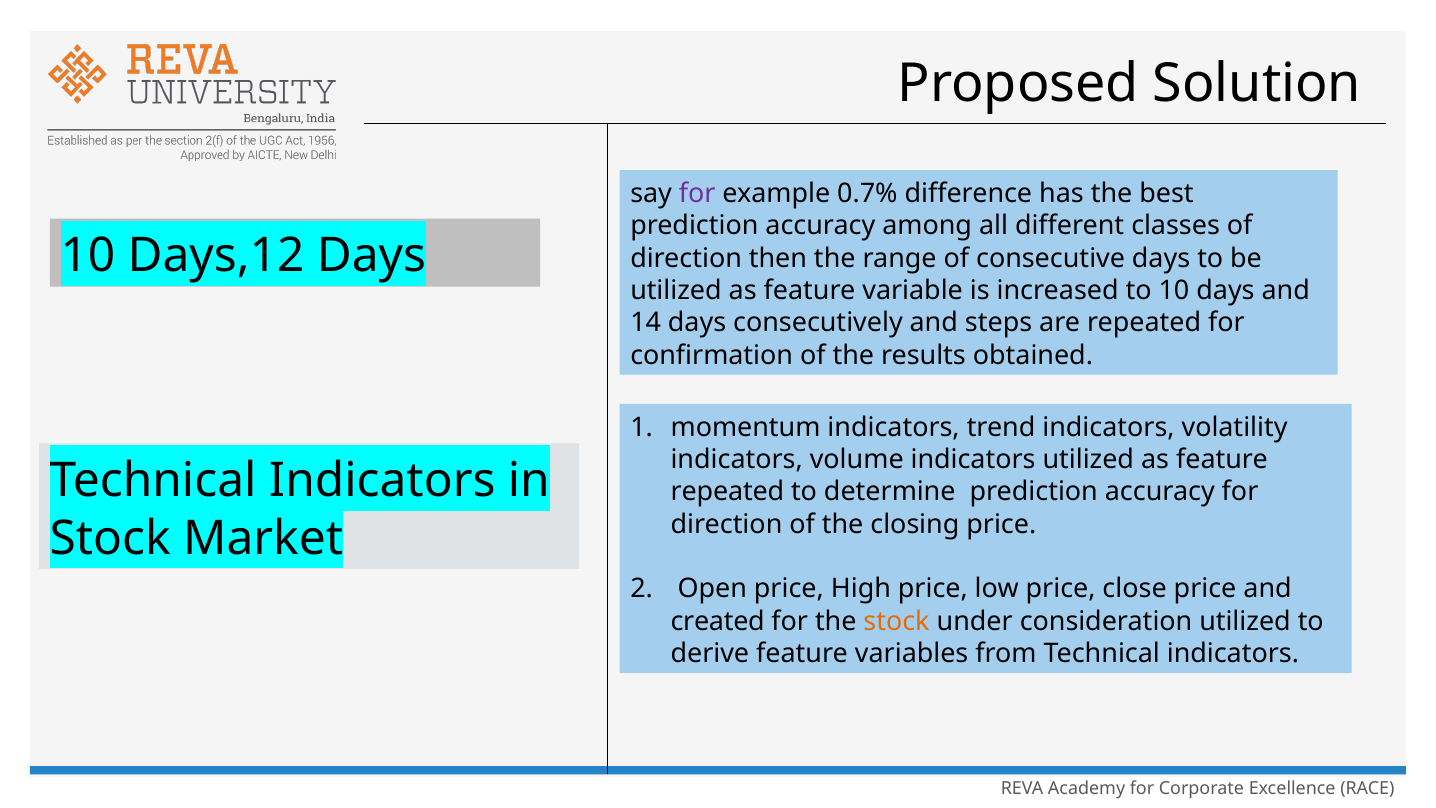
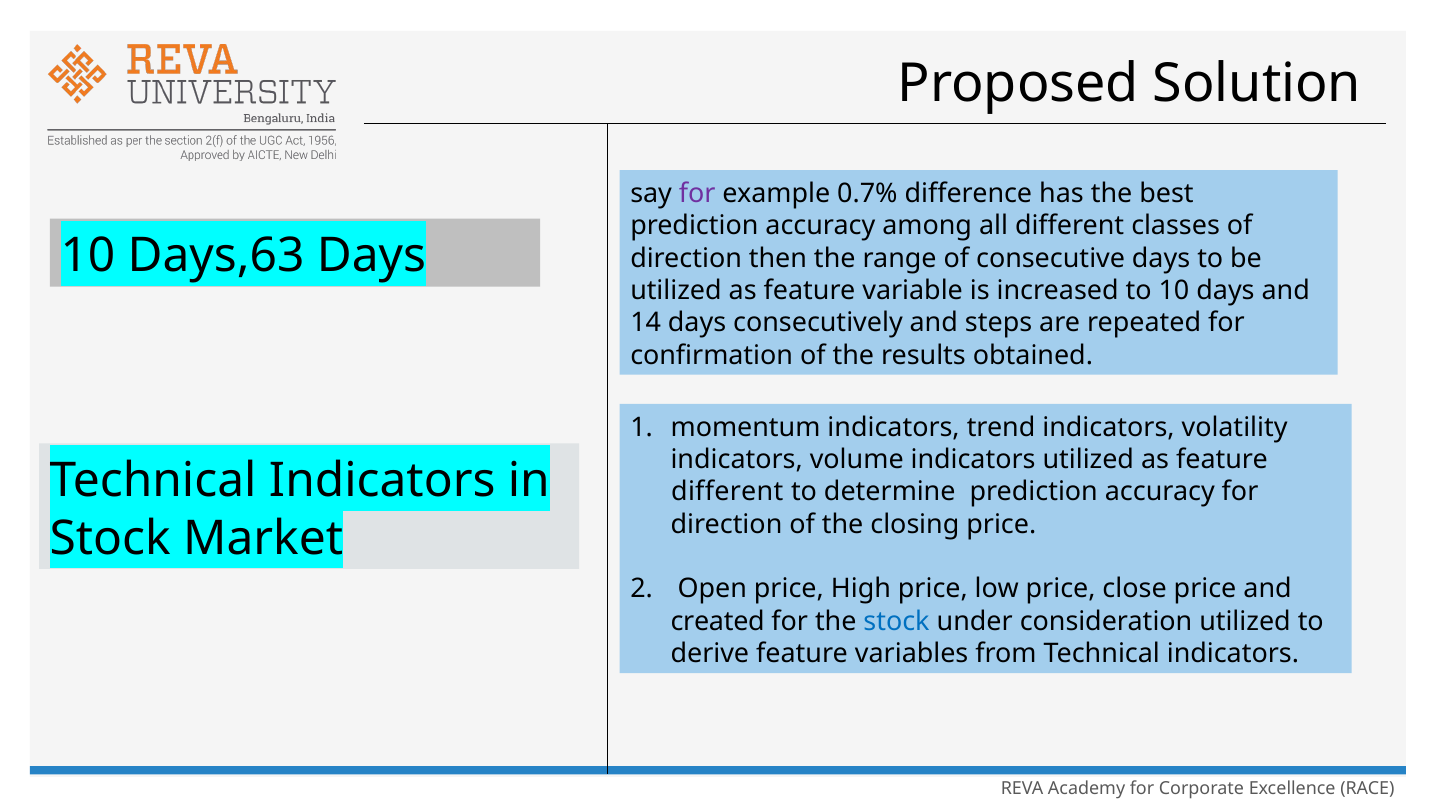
Days,12: Days,12 -> Days,63
repeated at (727, 492): repeated -> different
stock at (897, 621) colour: orange -> blue
